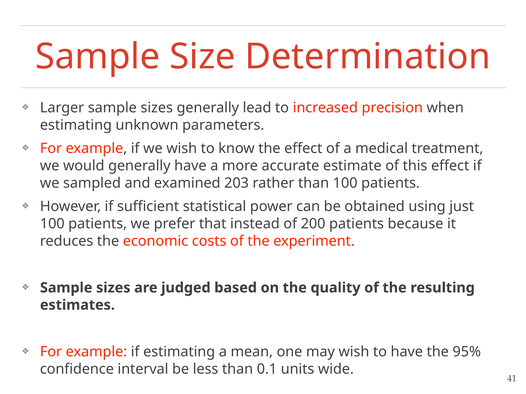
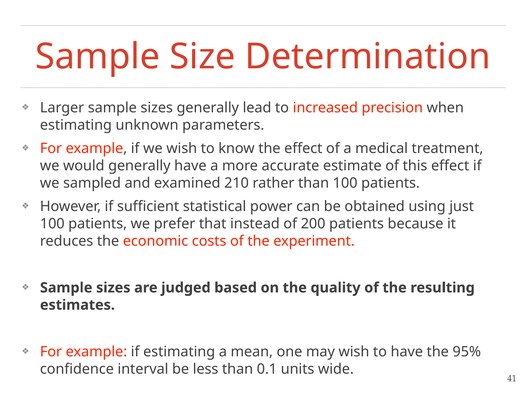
203: 203 -> 210
